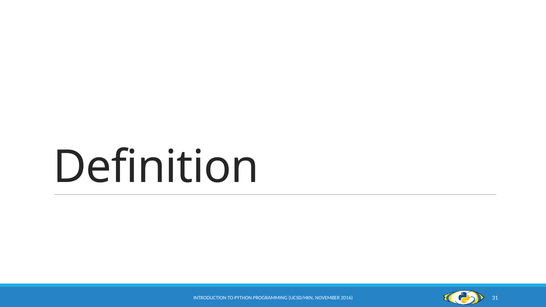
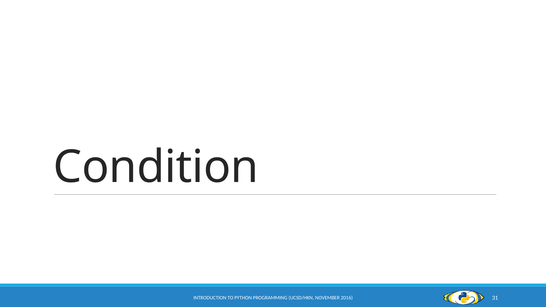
Definition: Definition -> Condition
